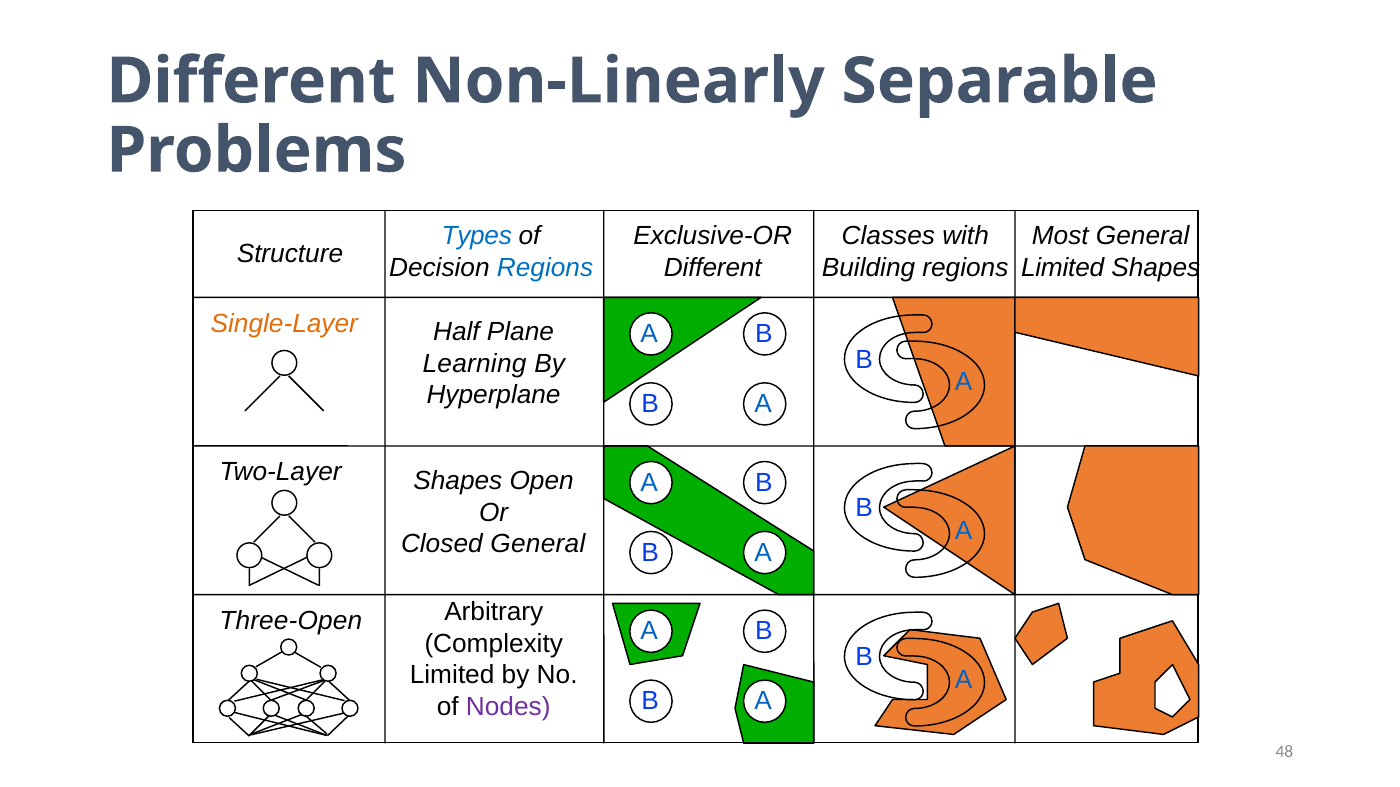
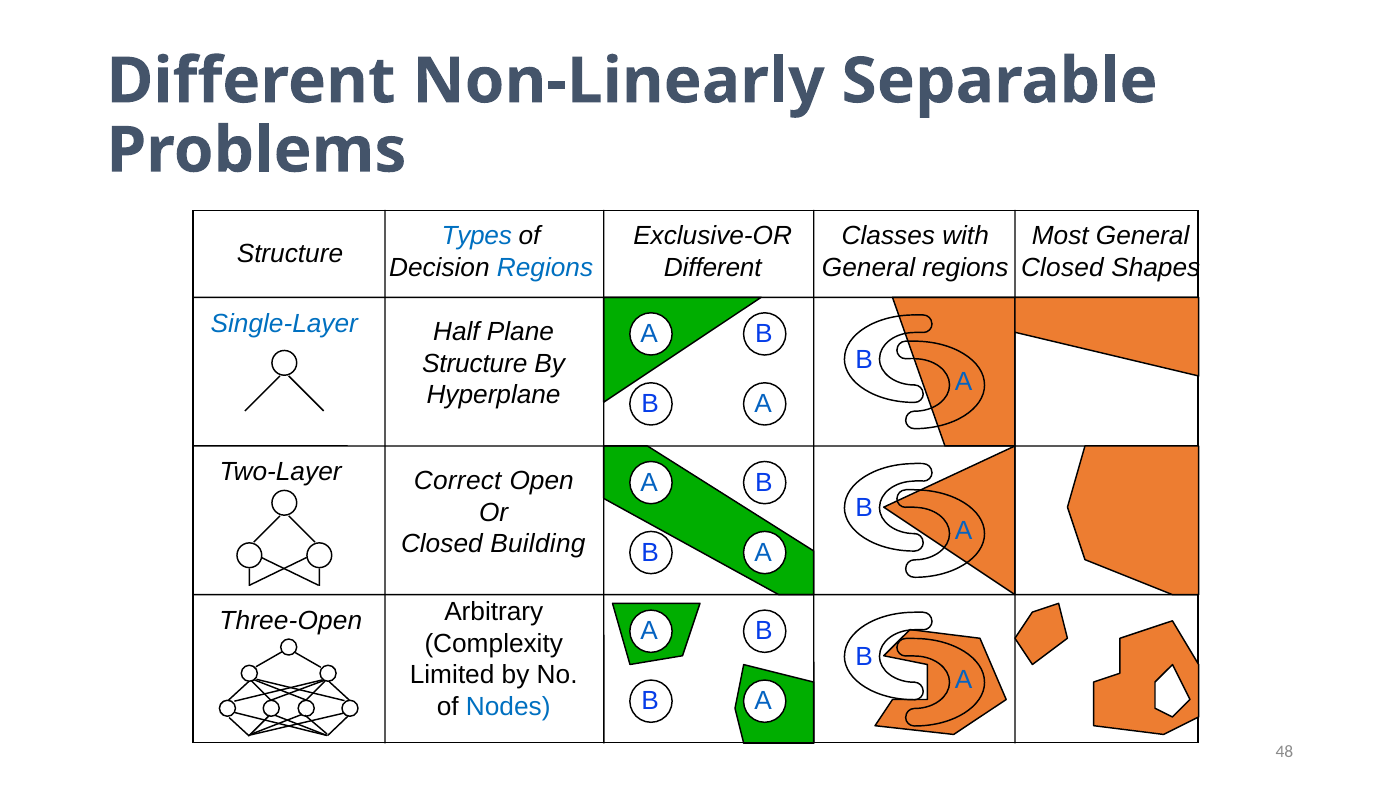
Building at (869, 268): Building -> General
Limited at (1063, 268): Limited -> Closed
Single-Layer colour: orange -> blue
Learning at (475, 364): Learning -> Structure
Shapes at (458, 481): Shapes -> Correct
Closed General: General -> Building
Nodes colour: purple -> blue
